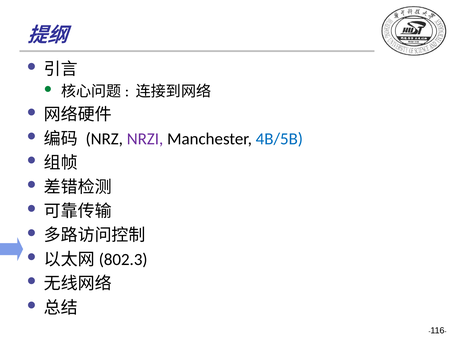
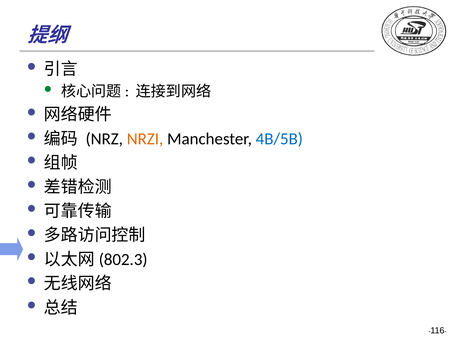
NRZI colour: purple -> orange
